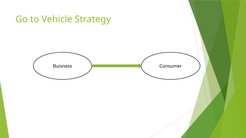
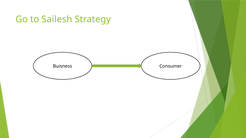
Vehicle: Vehicle -> Sailesh
